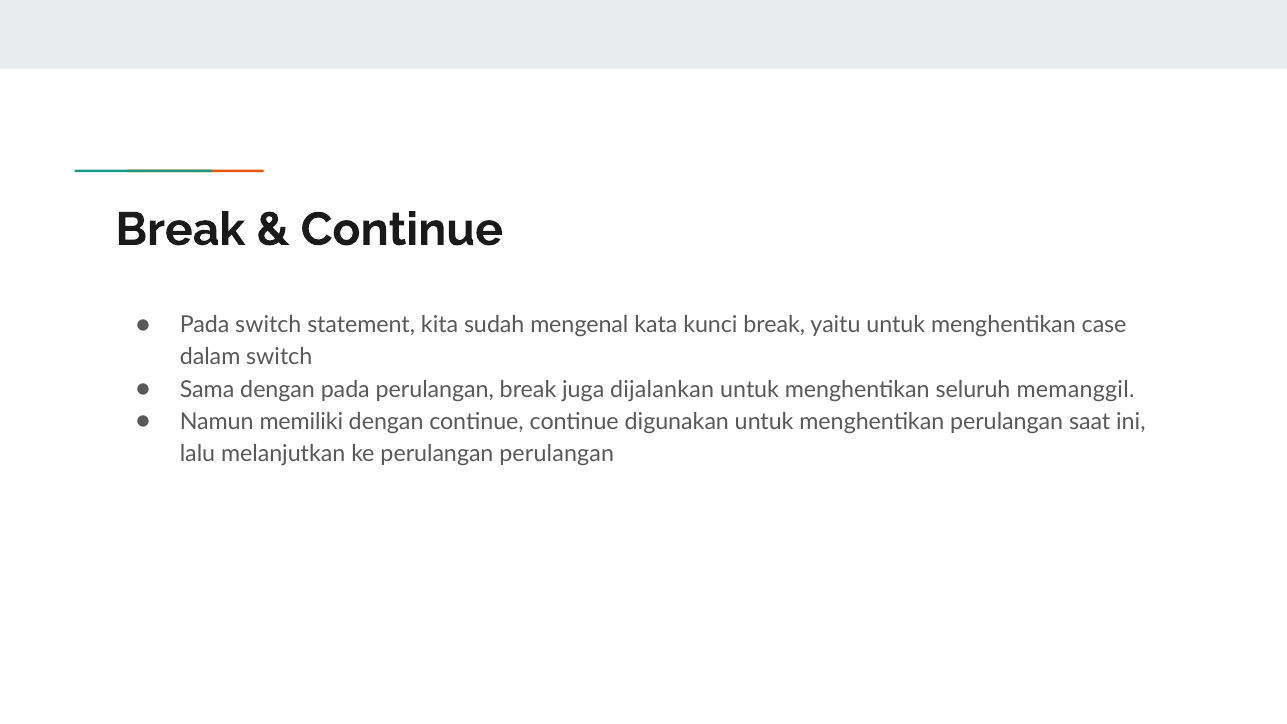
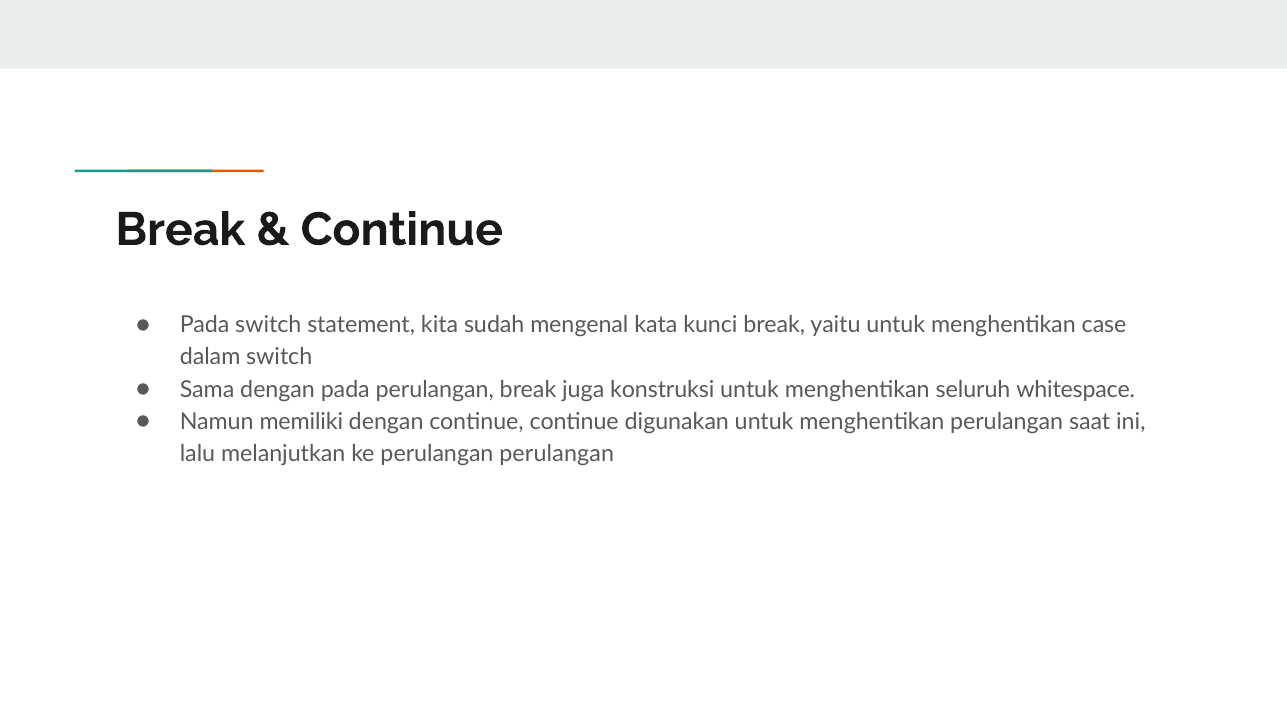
dijalankan: dijalankan -> konstruksi
memanggil: memanggil -> whitespace
